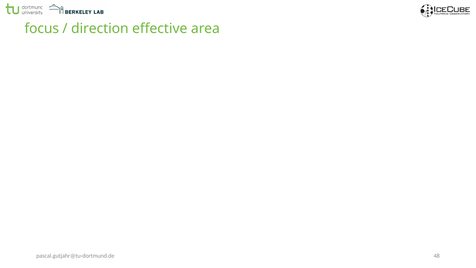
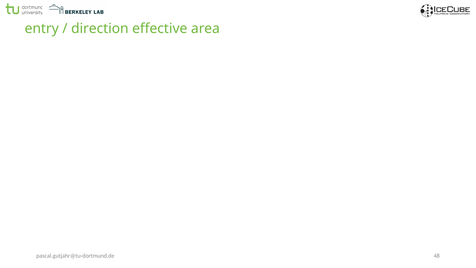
focus: focus -> entry
